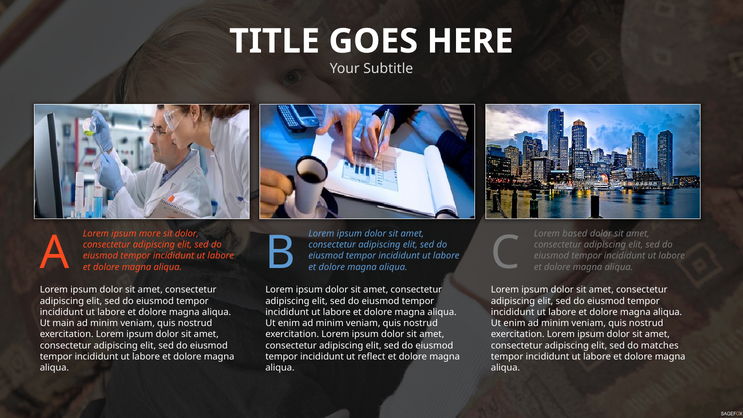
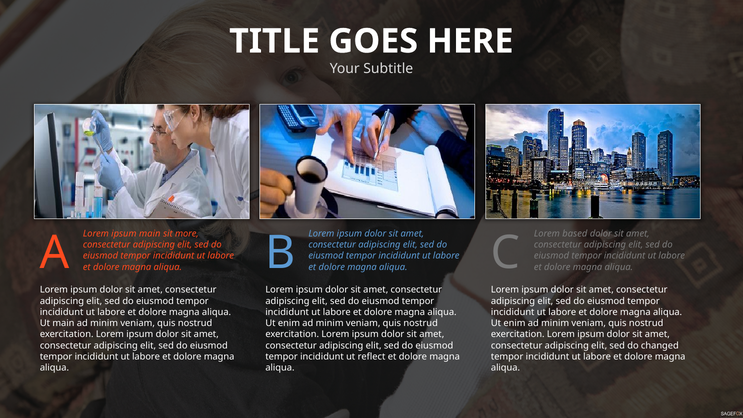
ipsum more: more -> main
sit dolor: dolor -> more
matches: matches -> changed
